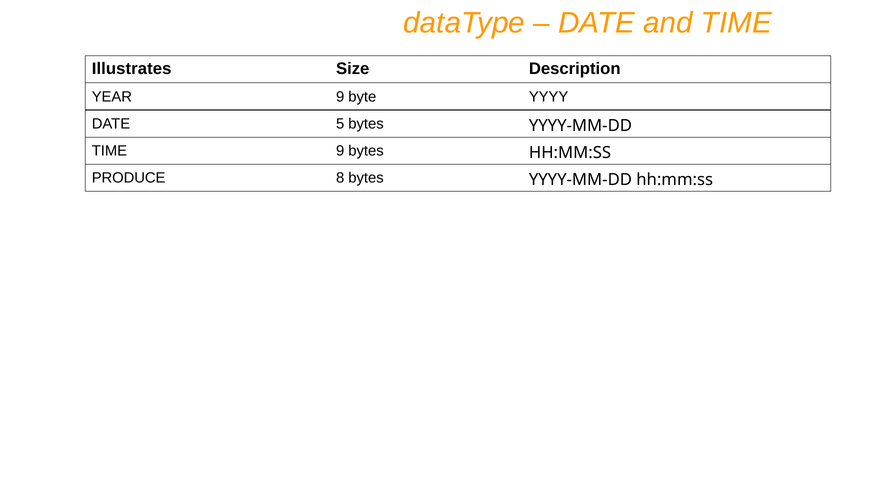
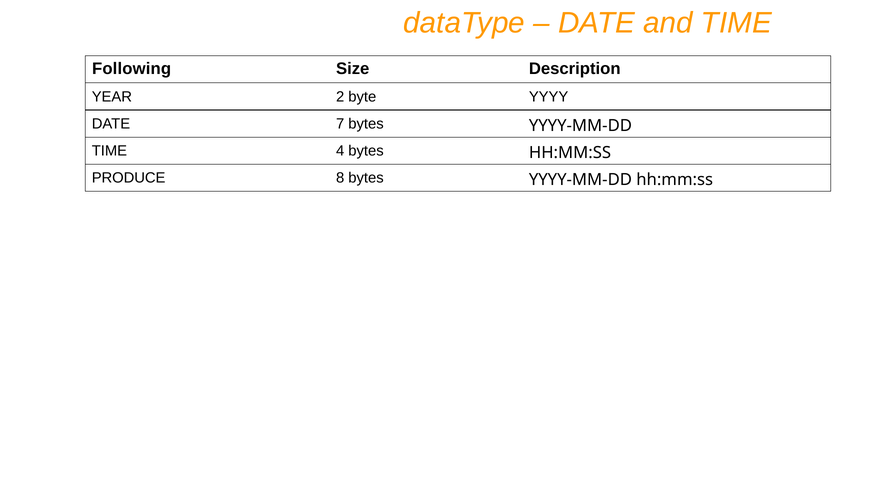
Illustrates: Illustrates -> Following
YEAR 9: 9 -> 2
5: 5 -> 7
TIME 9: 9 -> 4
